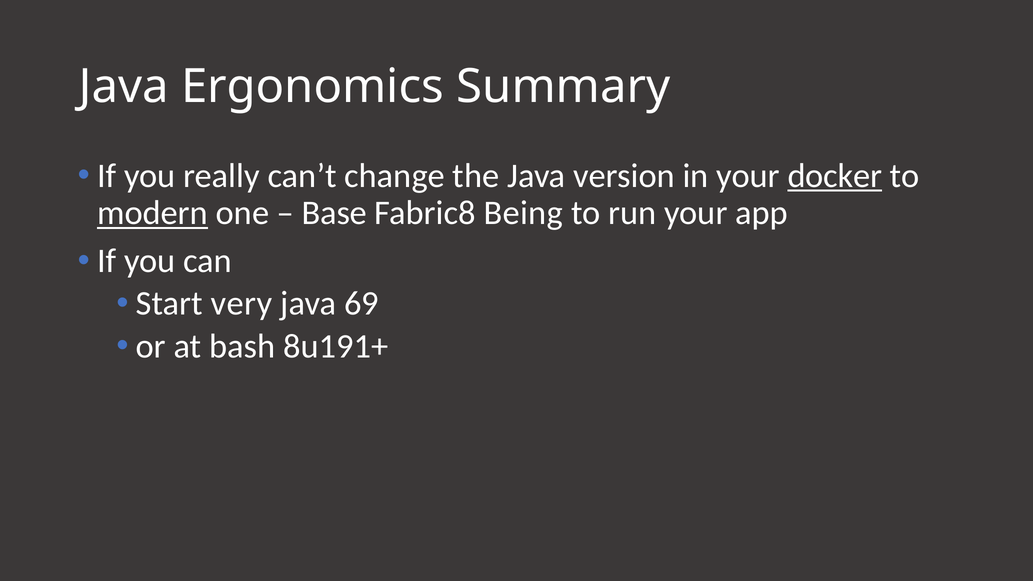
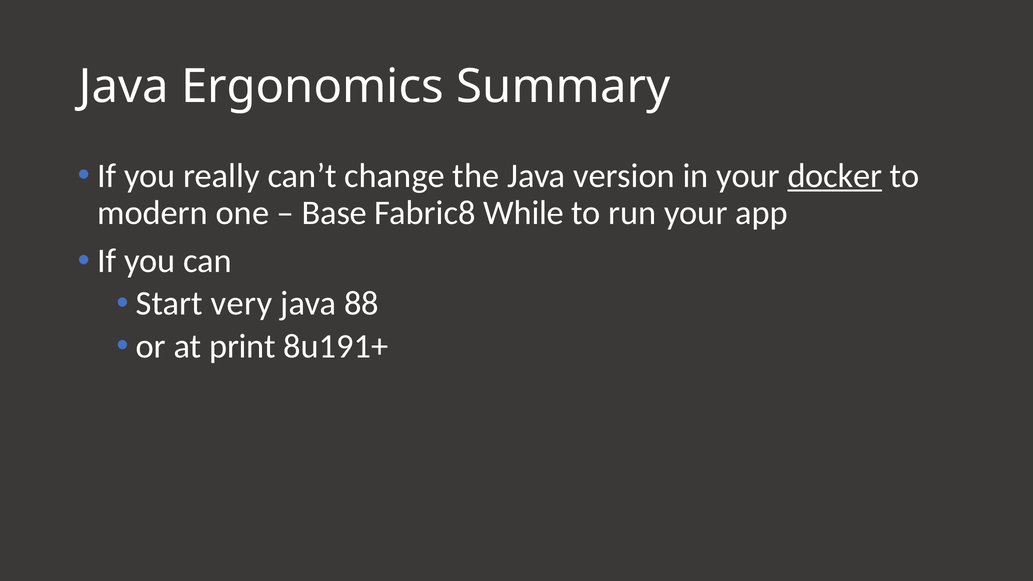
modern underline: present -> none
Being: Being -> While
69: 69 -> 88
bash: bash -> print
